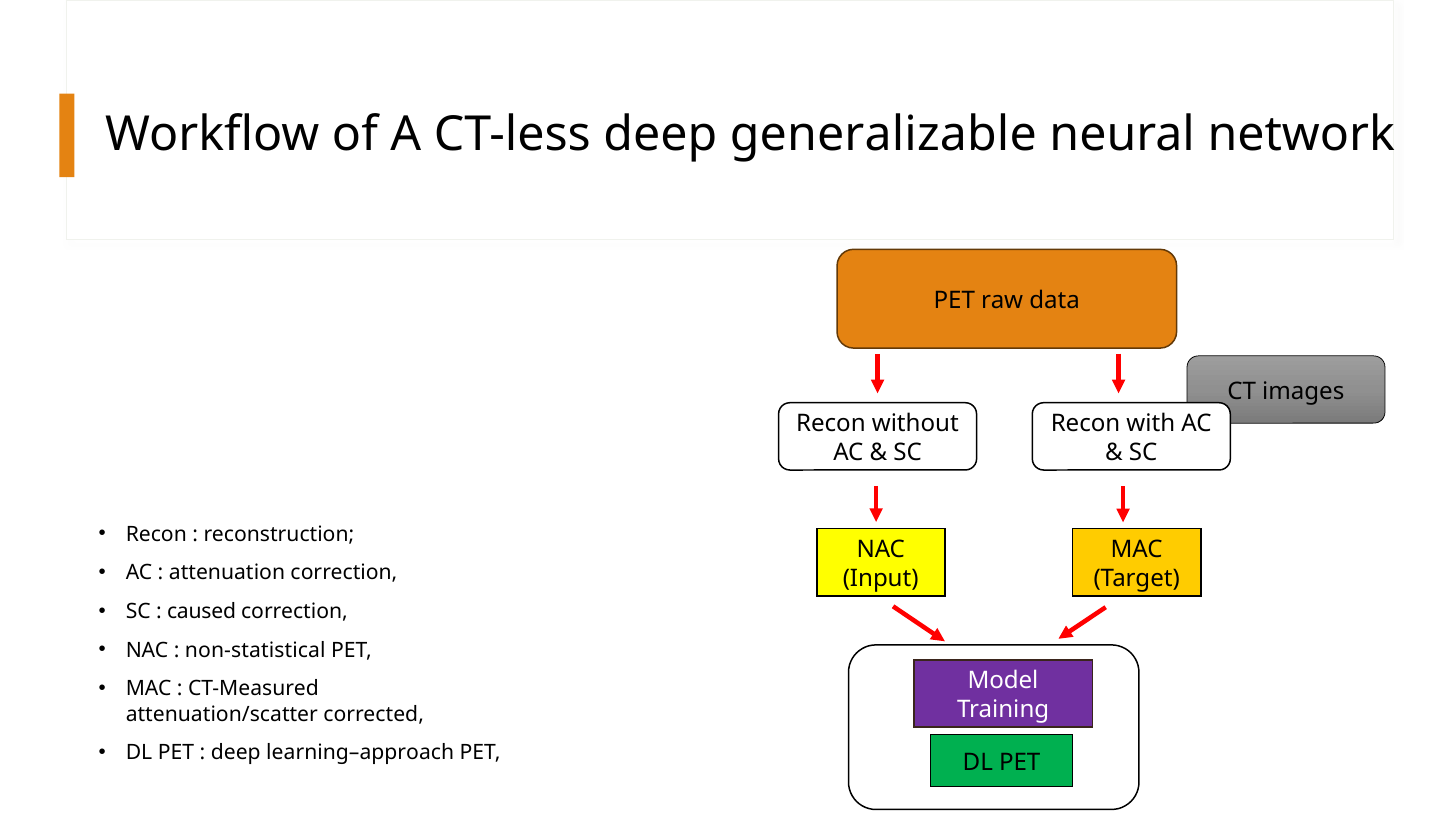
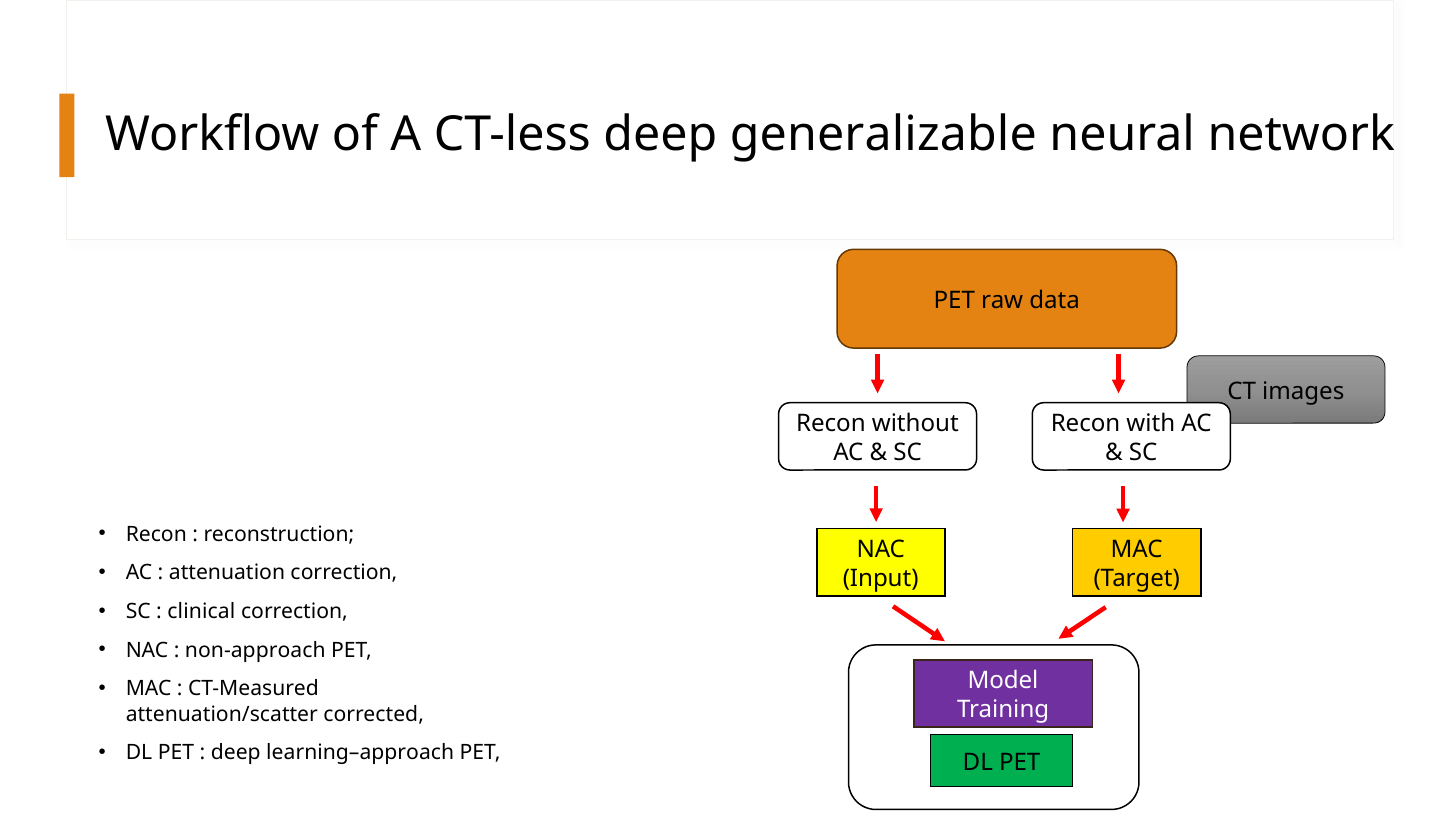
caused: caused -> clinical
non-statistical: non-statistical -> non-approach
